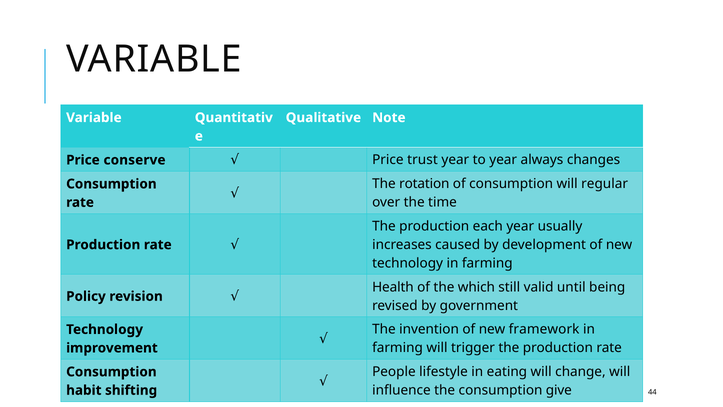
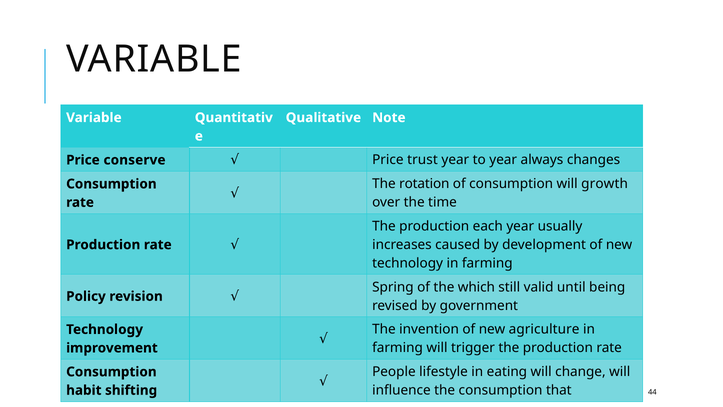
regular: regular -> growth
Health: Health -> Spring
framework: framework -> agriculture
give: give -> that
